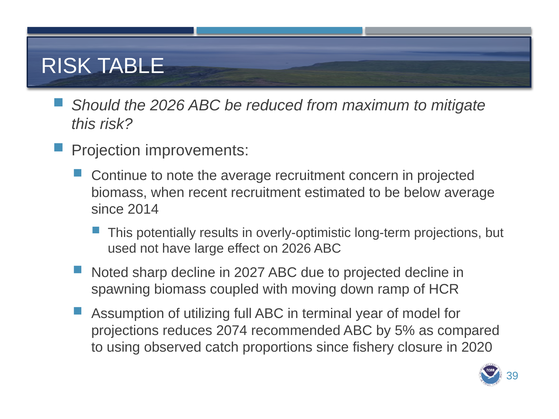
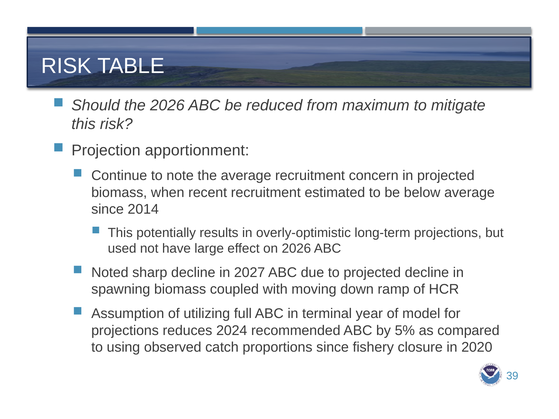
improvements: improvements -> apportionment
2074: 2074 -> 2024
